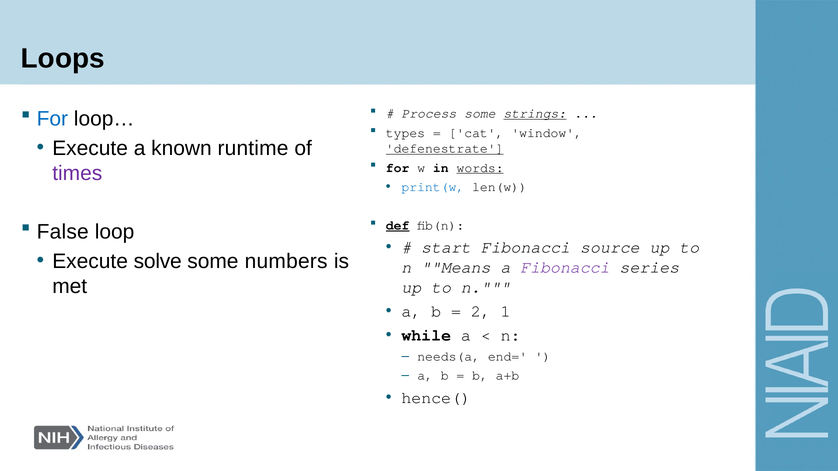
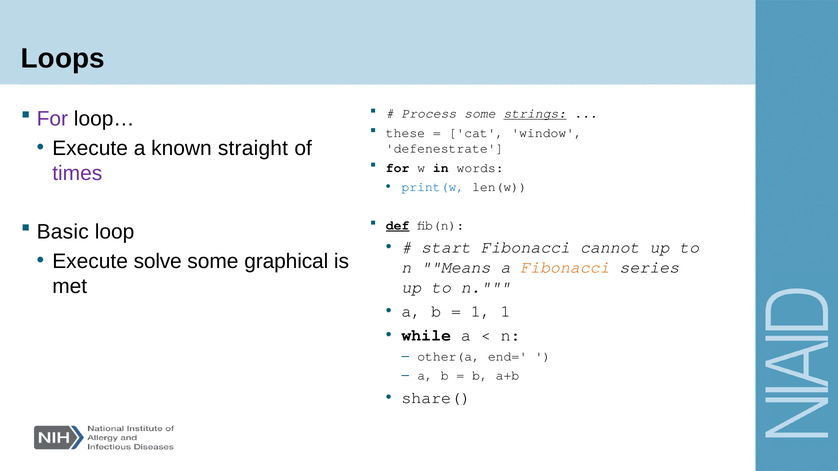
For at (52, 119) colour: blue -> purple
types: types -> these
runtime: runtime -> straight
defenestrate underline: present -> none
words underline: present -> none
False: False -> Basic
source: source -> cannot
numbers: numbers -> graphical
Fibonacci at (565, 268) colour: purple -> orange
2 at (481, 312): 2 -> 1
needs(a: needs(a -> other(a
hence(: hence( -> share(
